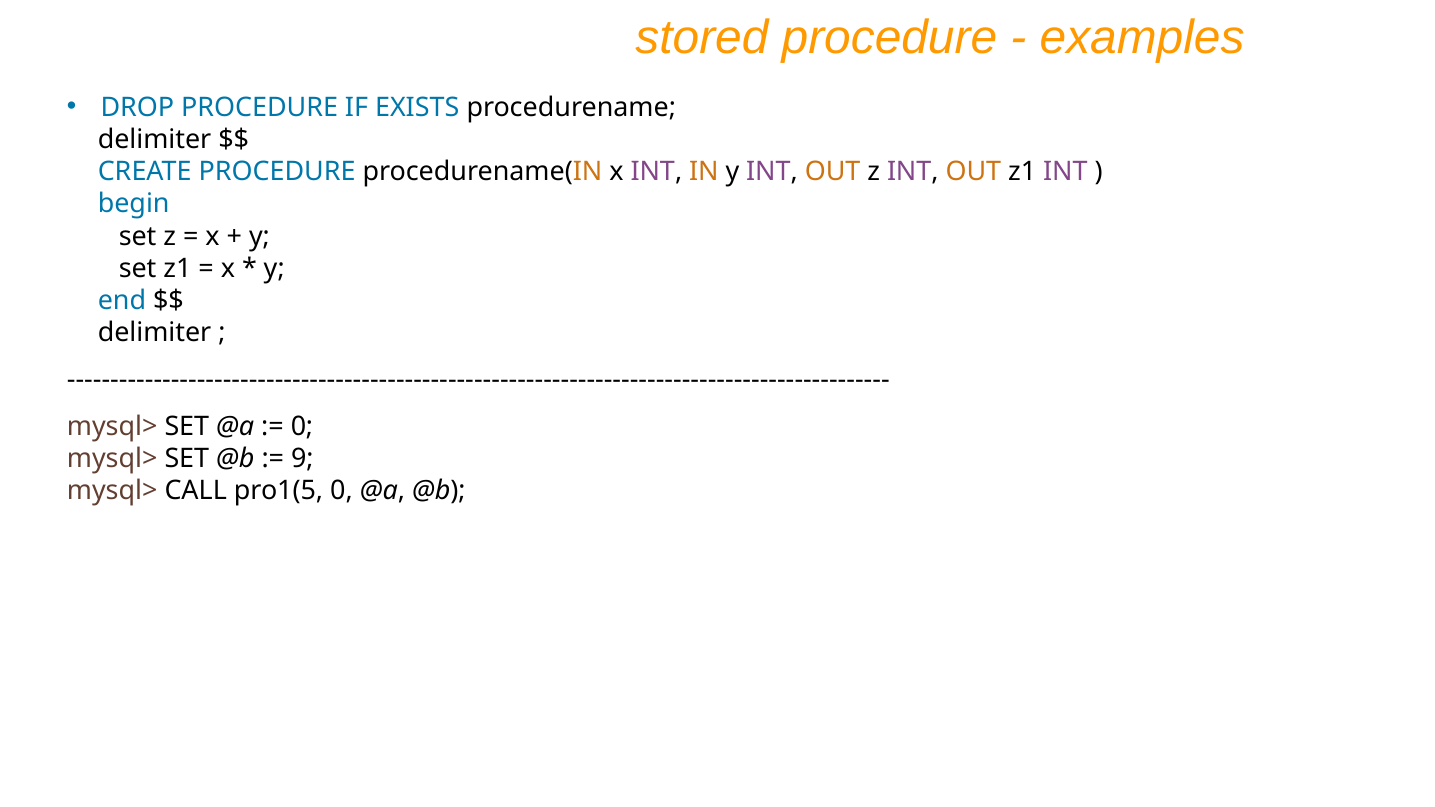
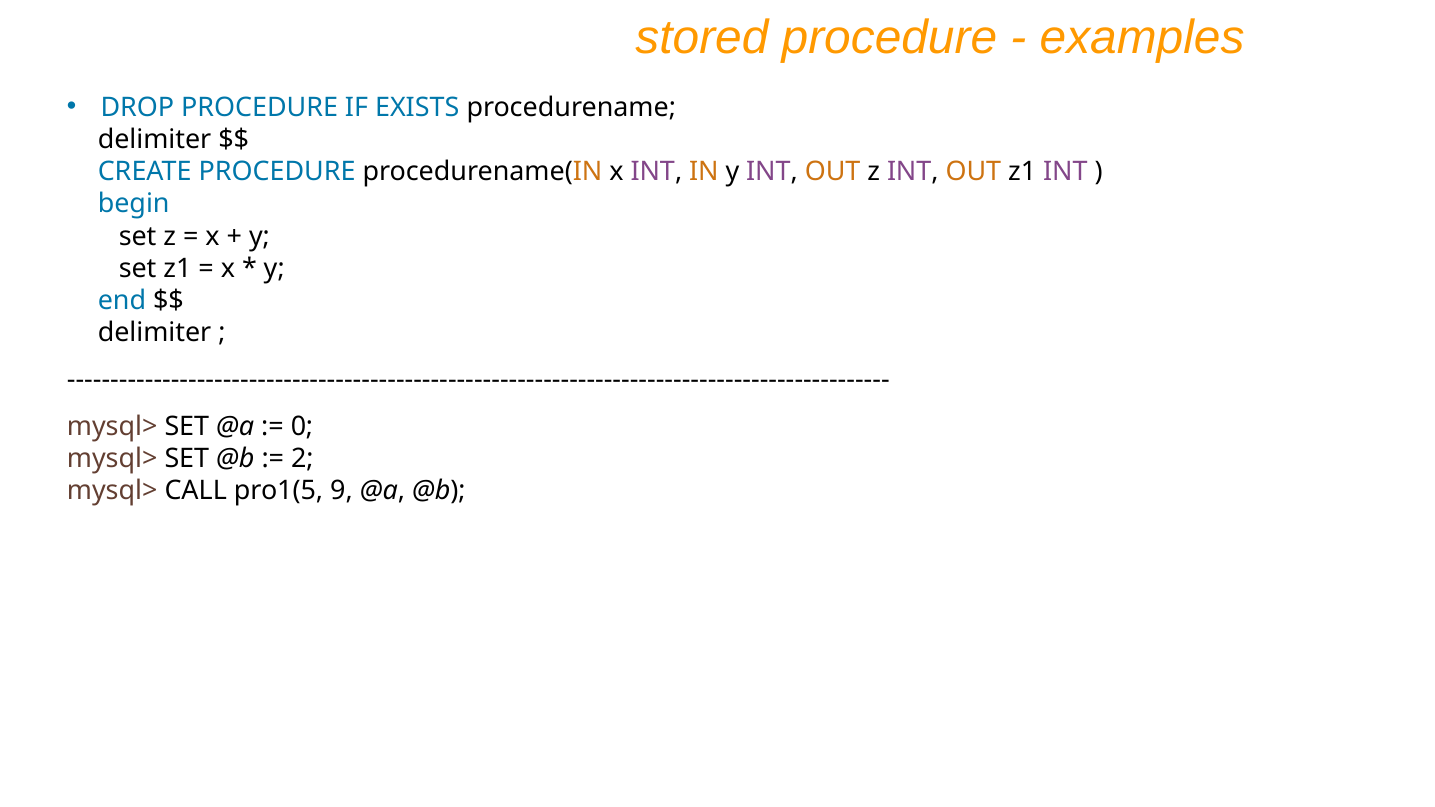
9: 9 -> 2
pro1(5 0: 0 -> 9
